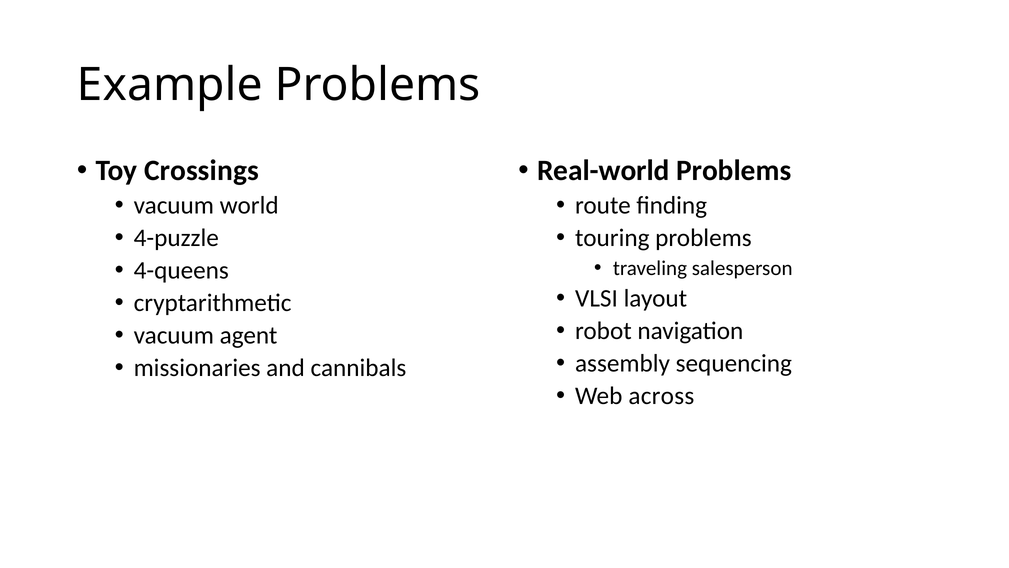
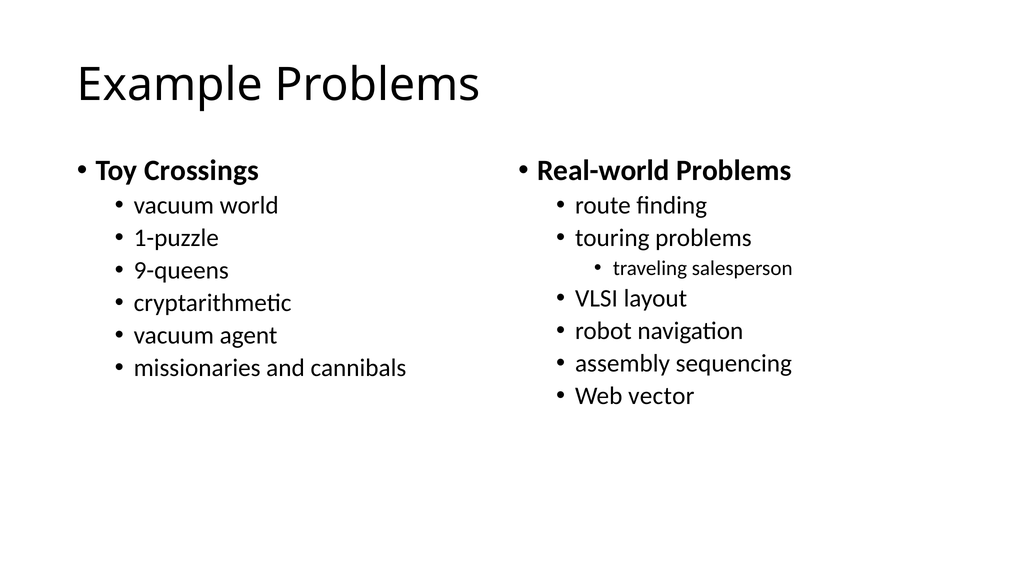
4-puzzle: 4-puzzle -> 1-puzzle
4-queens: 4-queens -> 9-queens
across: across -> vector
